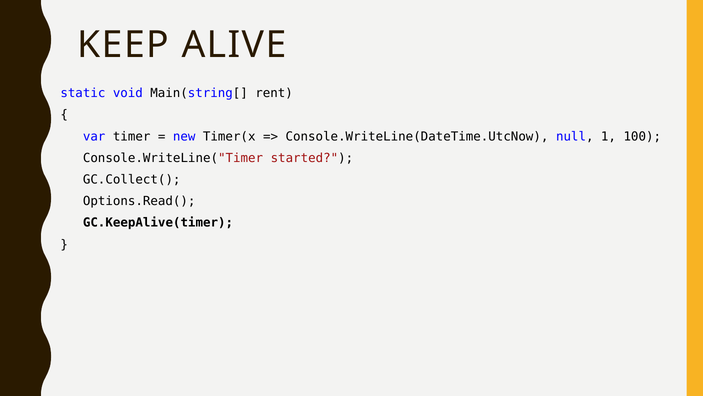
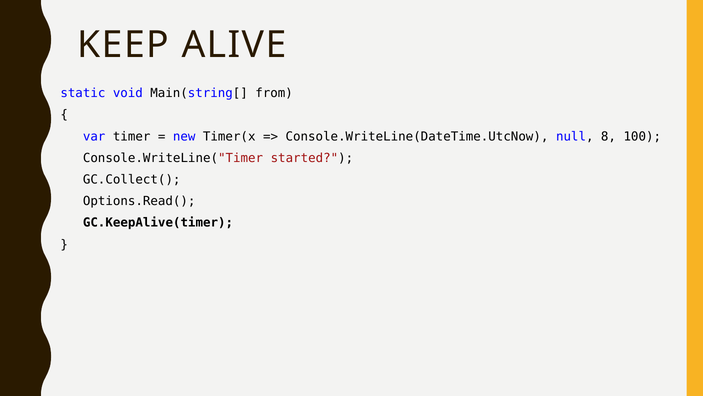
rent: rent -> from
1: 1 -> 8
